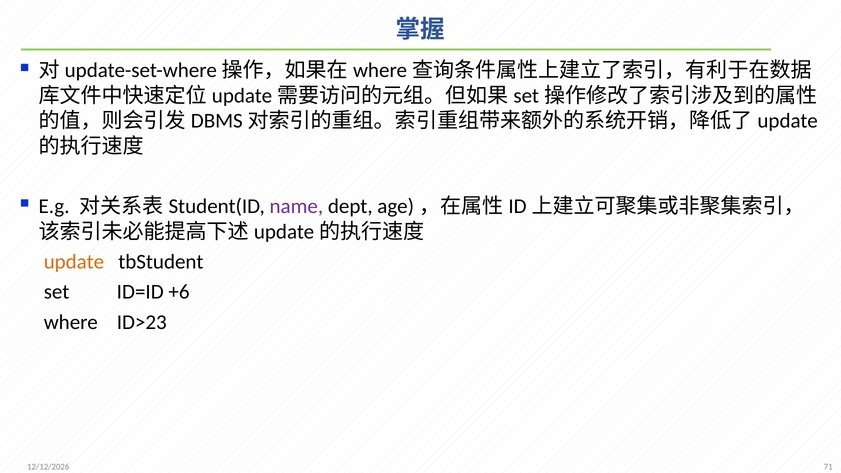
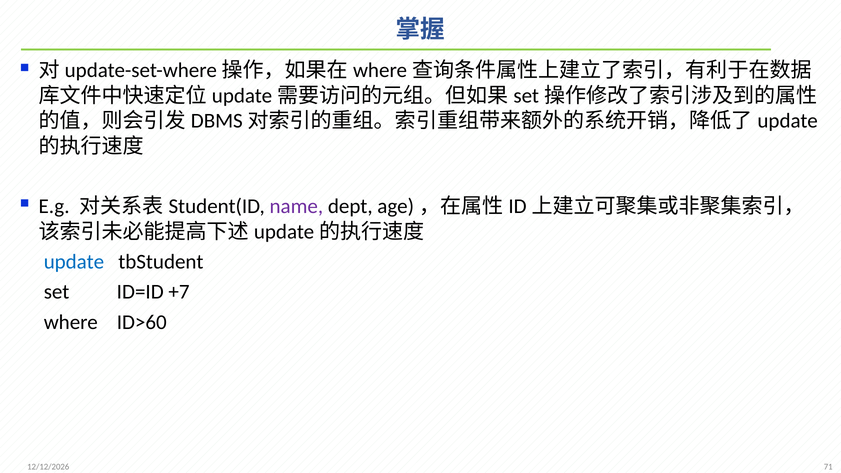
update colour: orange -> blue
+6: +6 -> +7
ID>23: ID>23 -> ID>60
